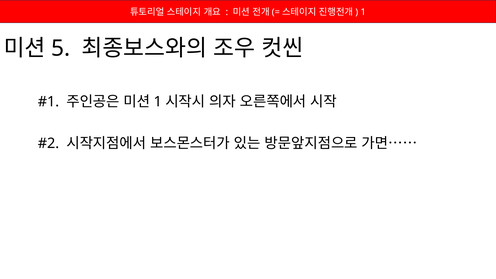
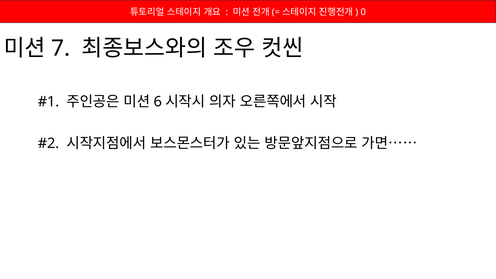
1 at (363, 12): 1 -> 0
5: 5 -> 7
1 at (158, 102): 1 -> 6
